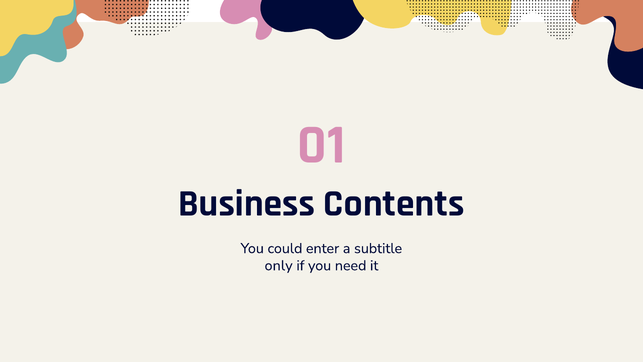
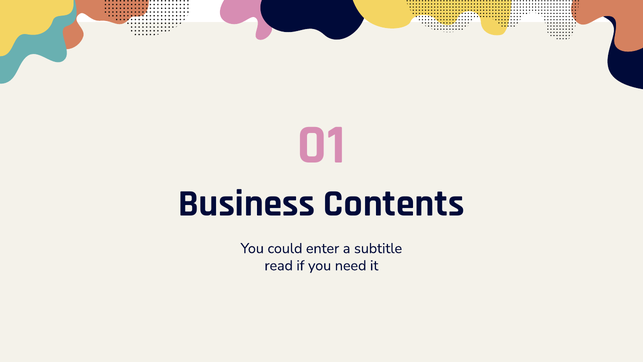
only: only -> read
